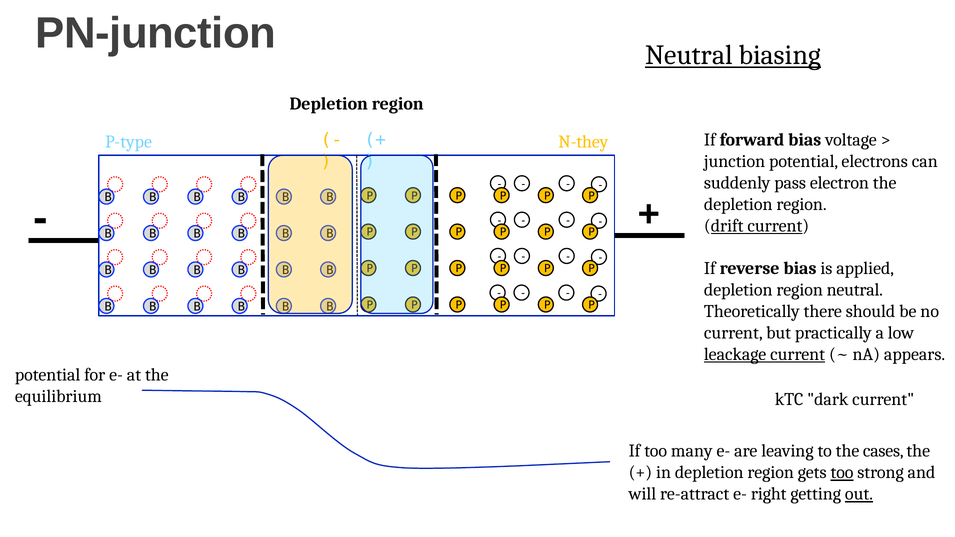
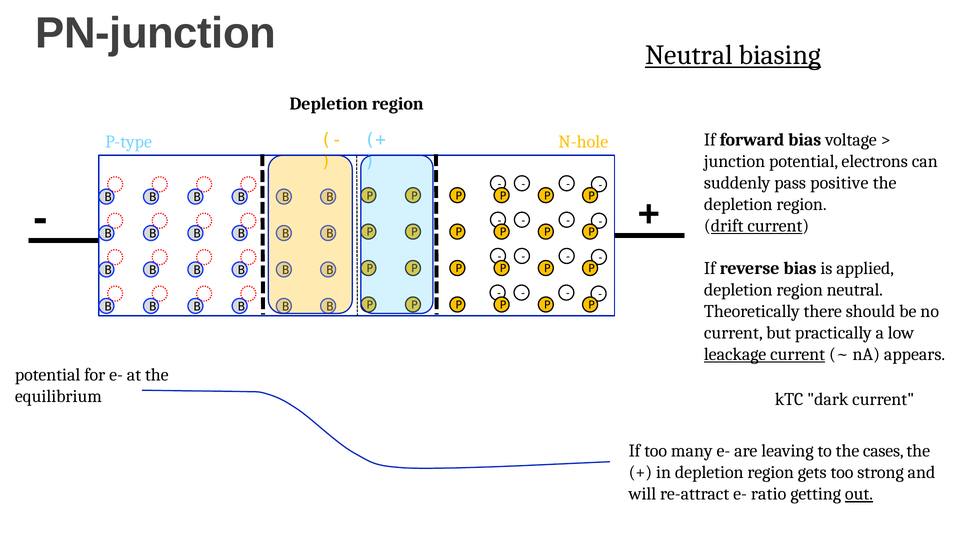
N-they: N-they -> N-hole
electron: electron -> positive
too at (842, 473) underline: present -> none
right: right -> ratio
